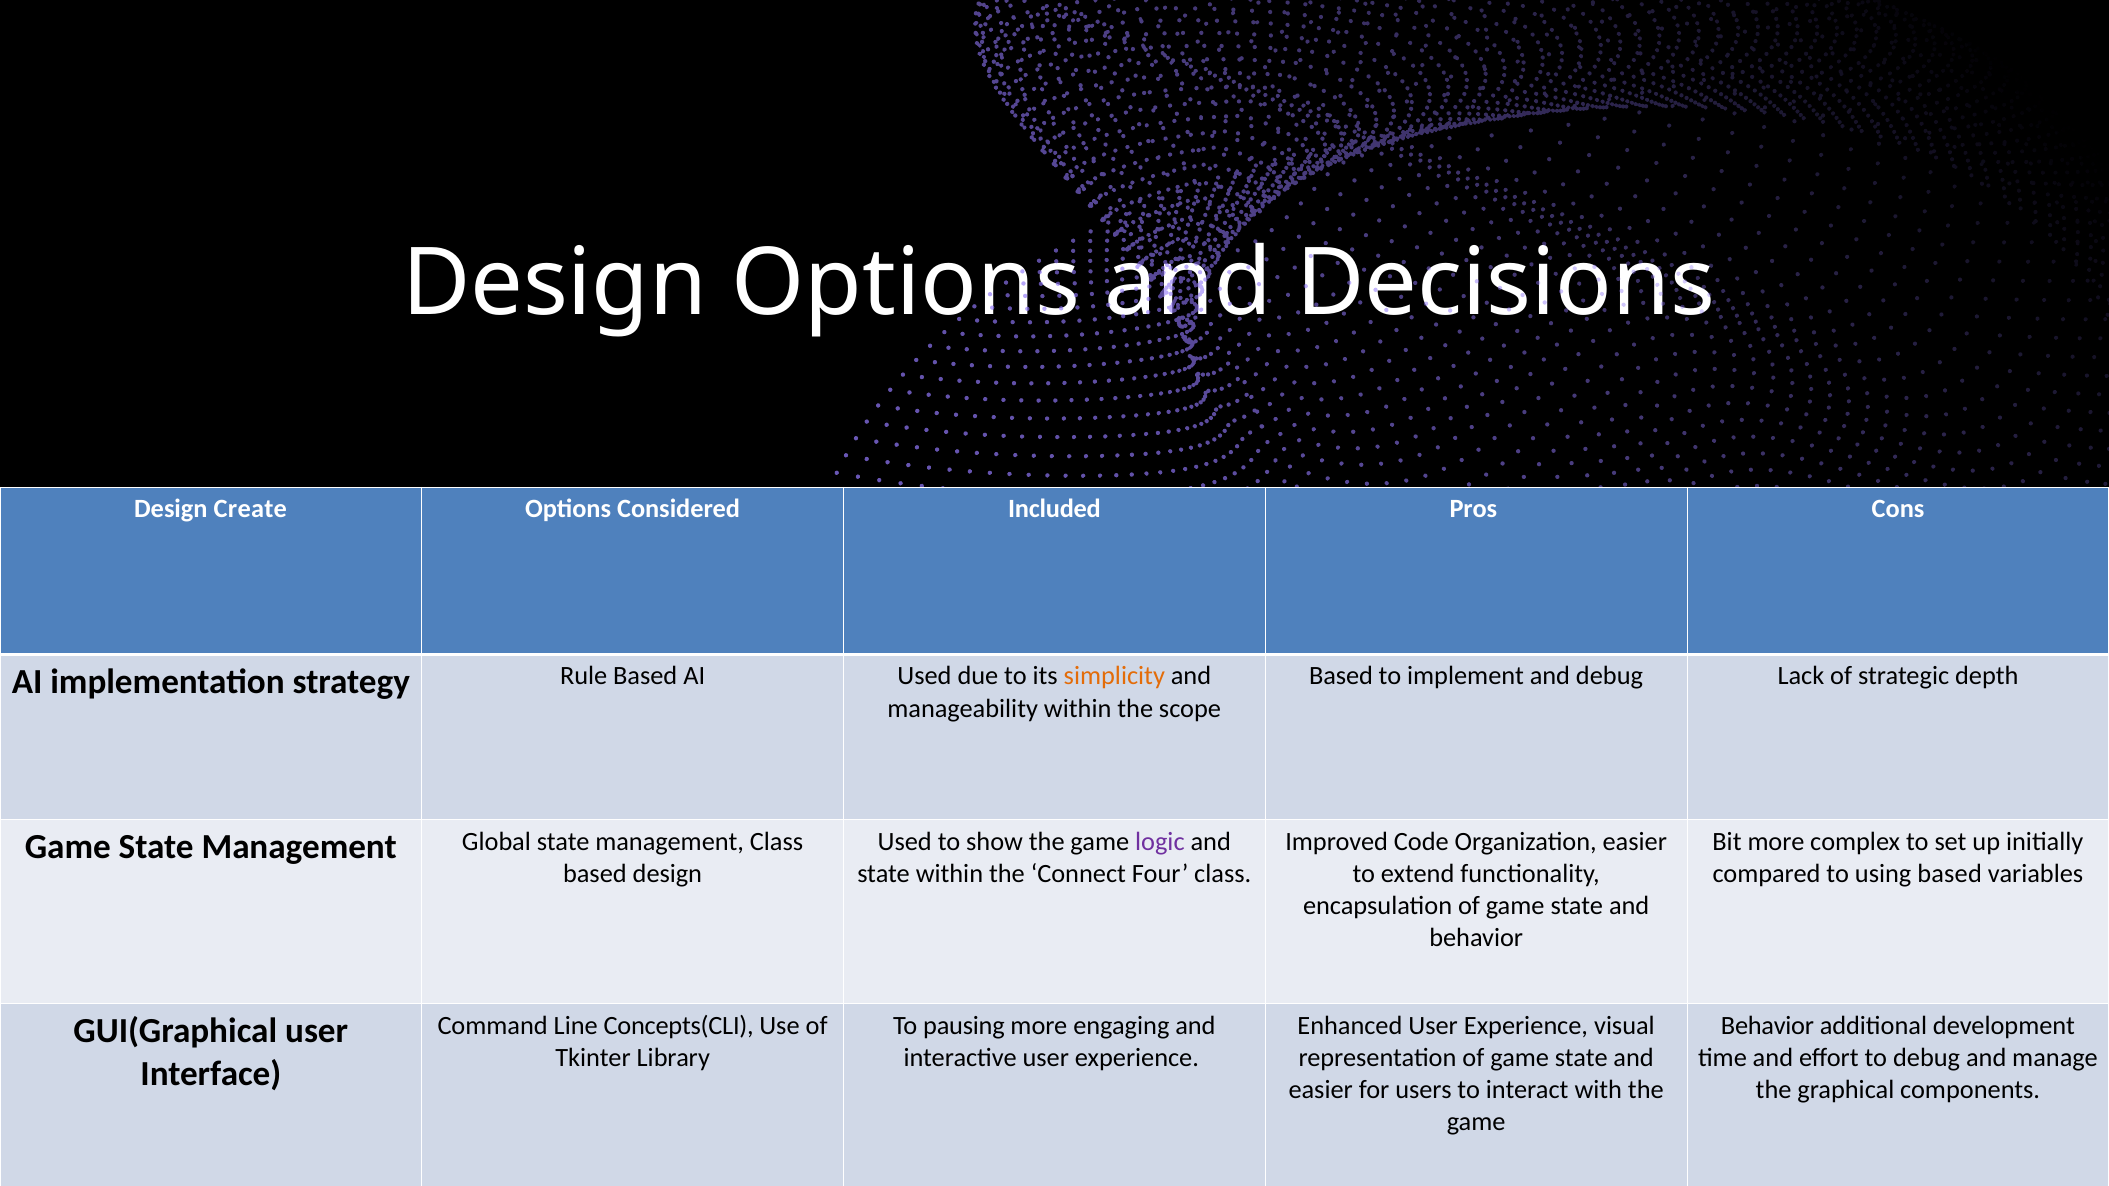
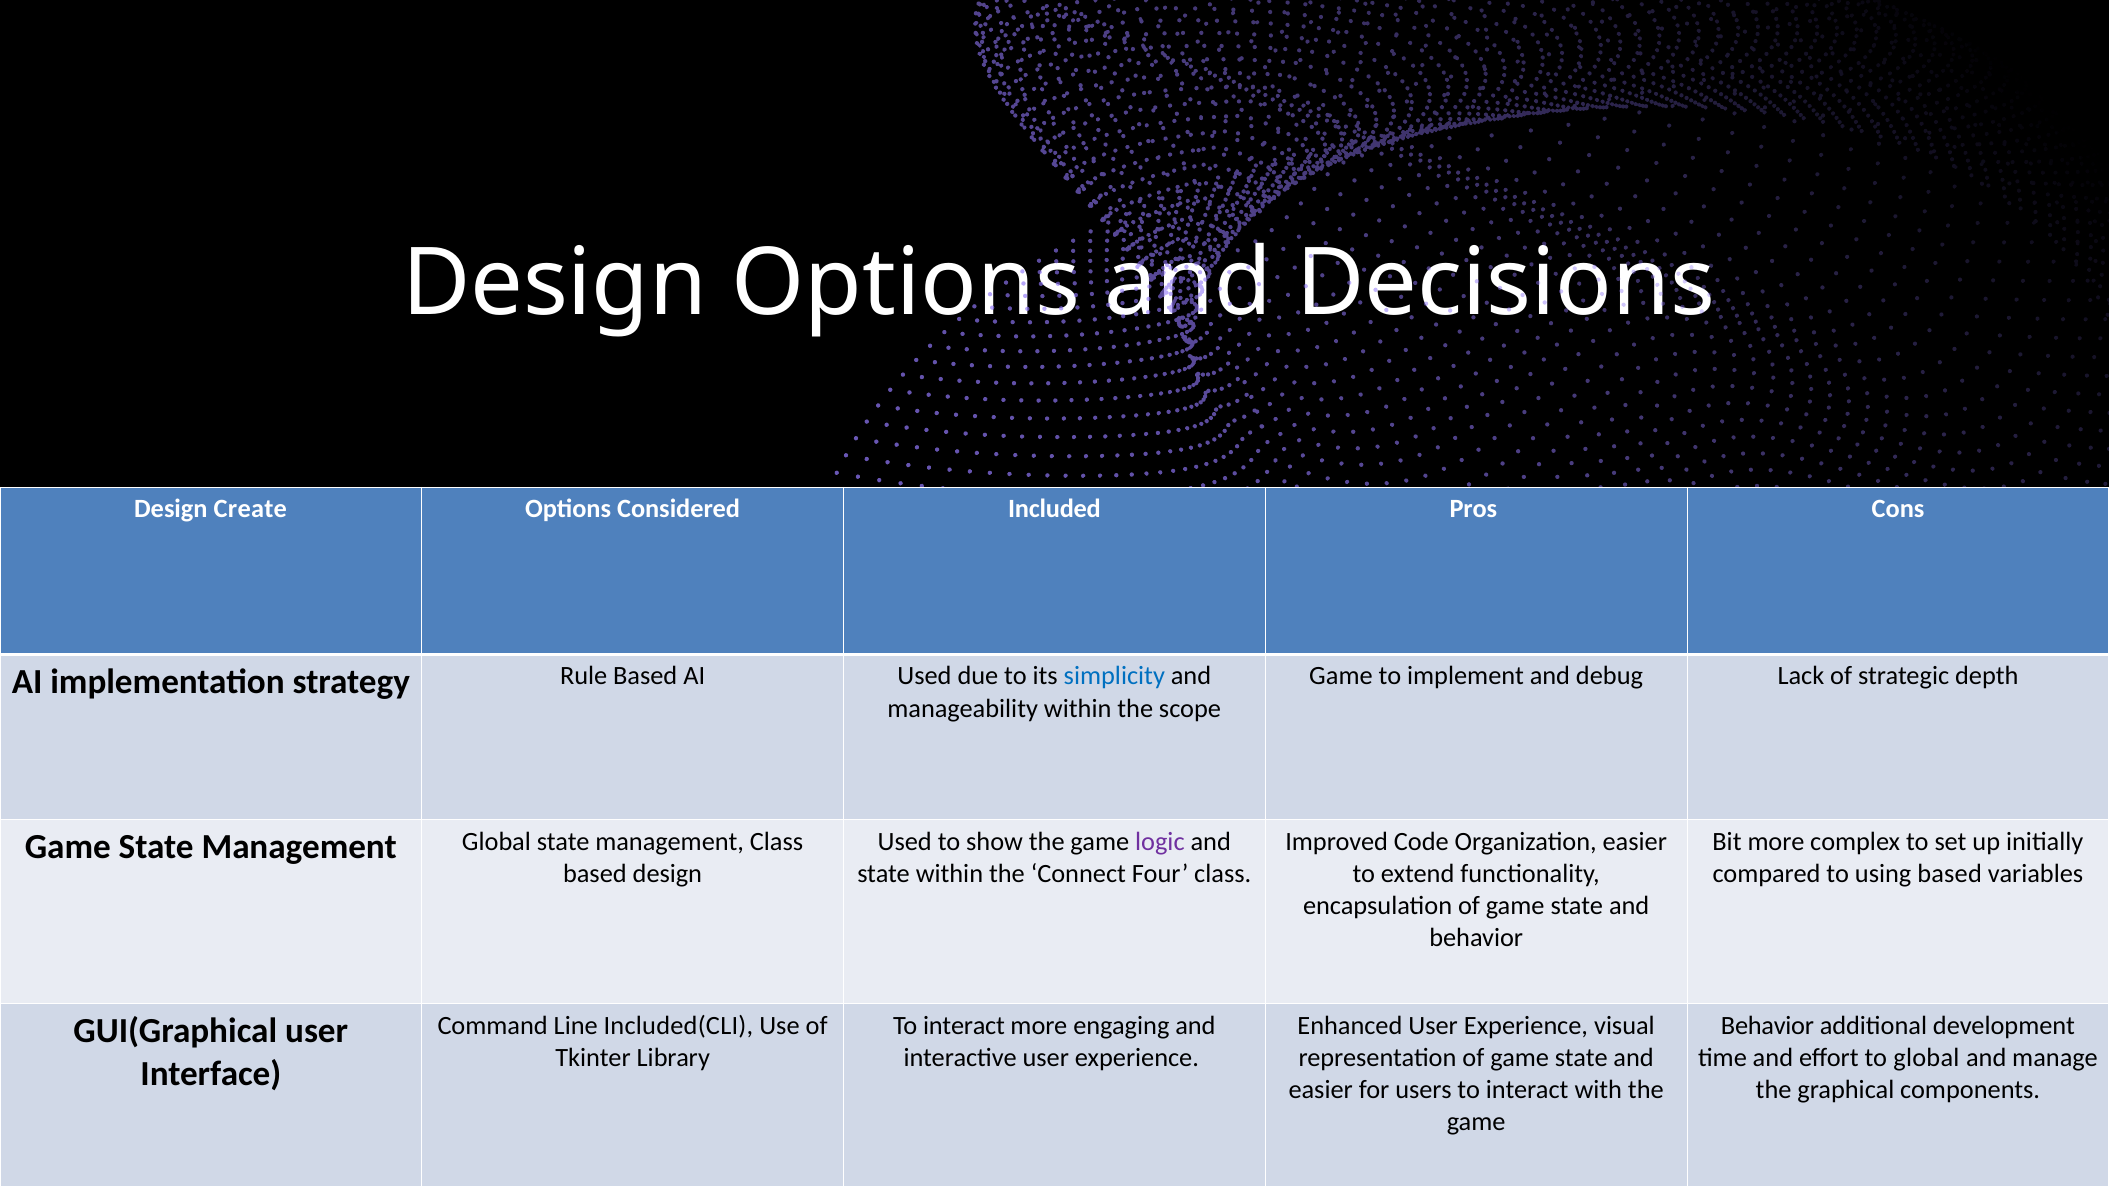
Based at (1341, 676): Based -> Game
simplicity colour: orange -> blue
Concepts(CLI: Concepts(CLI -> Included(CLI
pausing at (964, 1026): pausing -> interact
to debug: debug -> global
